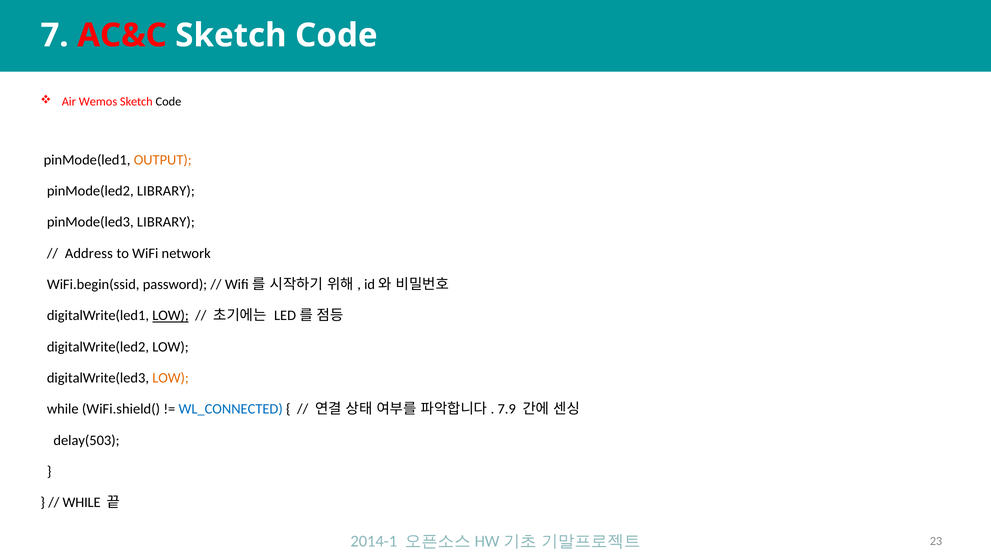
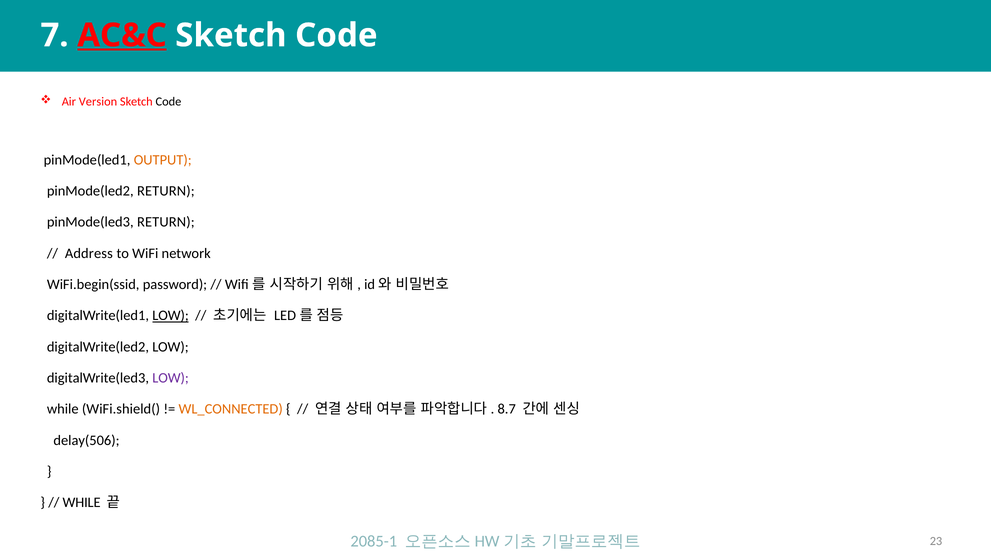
AC&C underline: none -> present
Wemos: Wemos -> Version
pinMode(led2 LIBRARY: LIBRARY -> RETURN
pinMode(led3 LIBRARY: LIBRARY -> RETURN
LOW at (171, 378) colour: orange -> purple
WL_CONNECTED colour: blue -> orange
7.9: 7.9 -> 8.7
delay(503: delay(503 -> delay(506
2014-1: 2014-1 -> 2085-1
